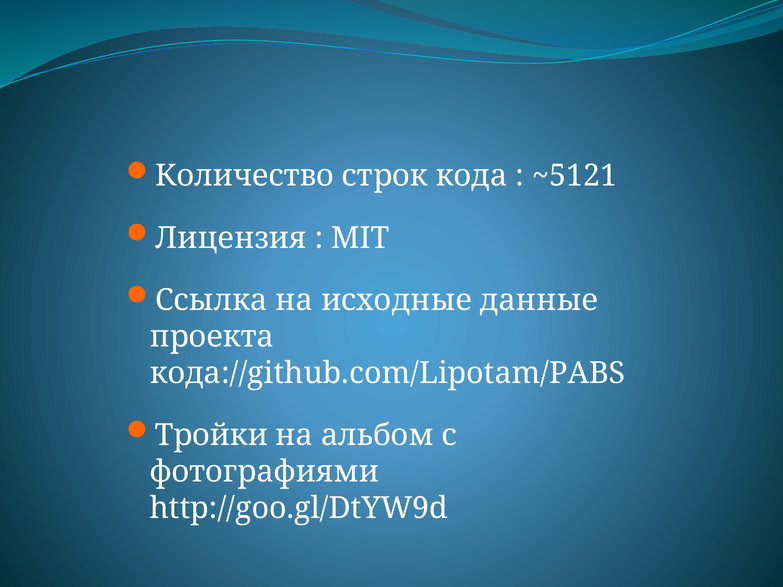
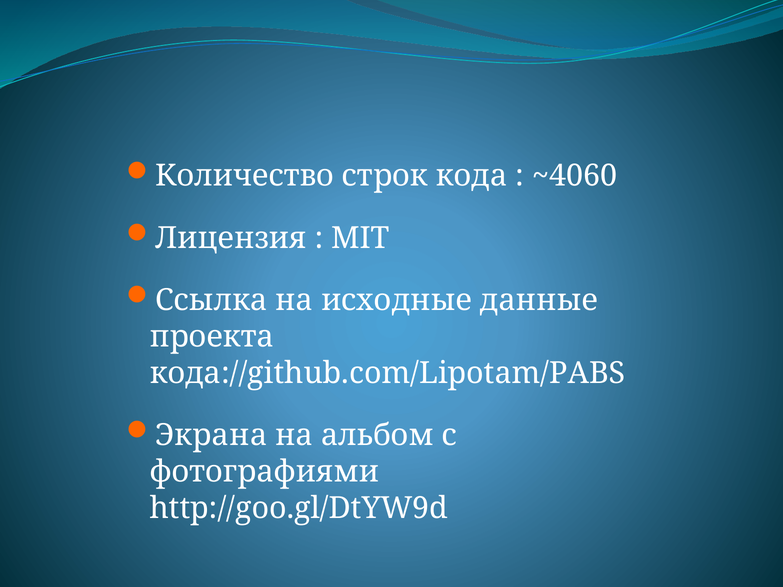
~5121: ~5121 -> ~4060
Тройки: Тройки -> Экрана
